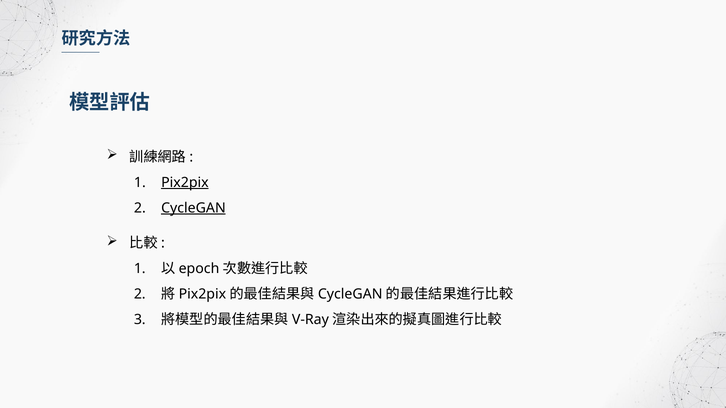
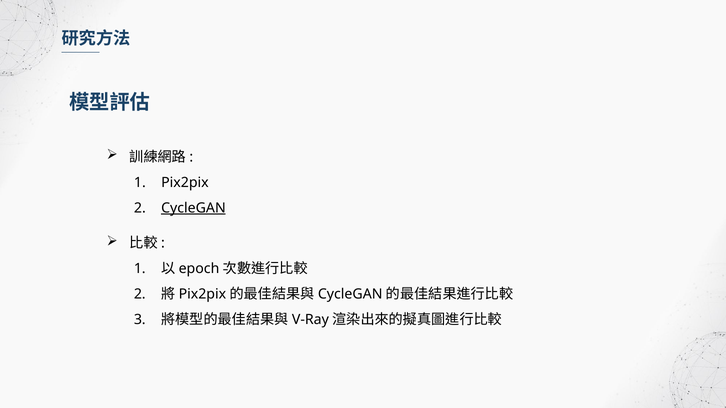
Pix2pix underline: present -> none
